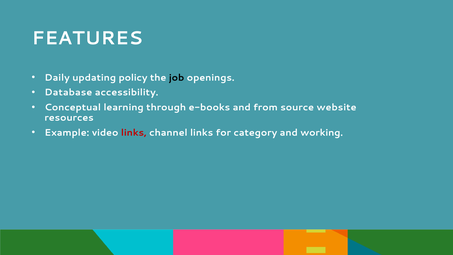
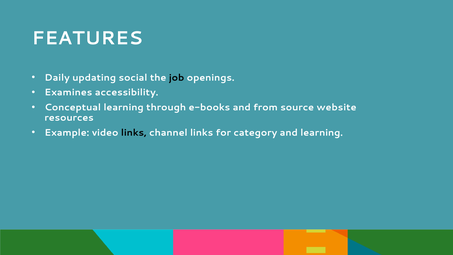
policy: policy -> social
Database: Database -> Examines
links at (134, 132) colour: red -> black
and working: working -> learning
